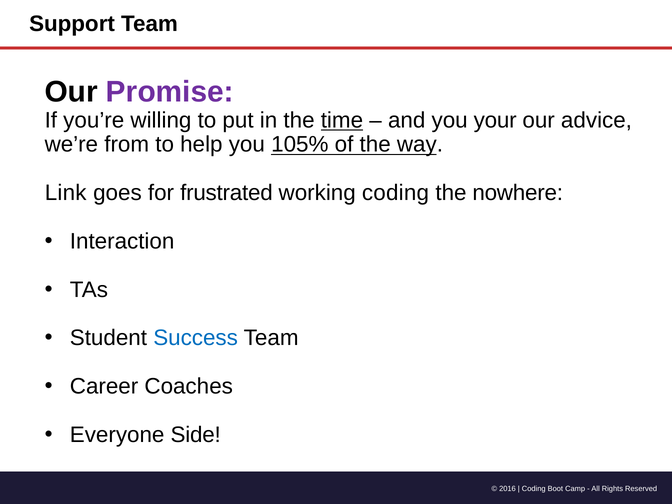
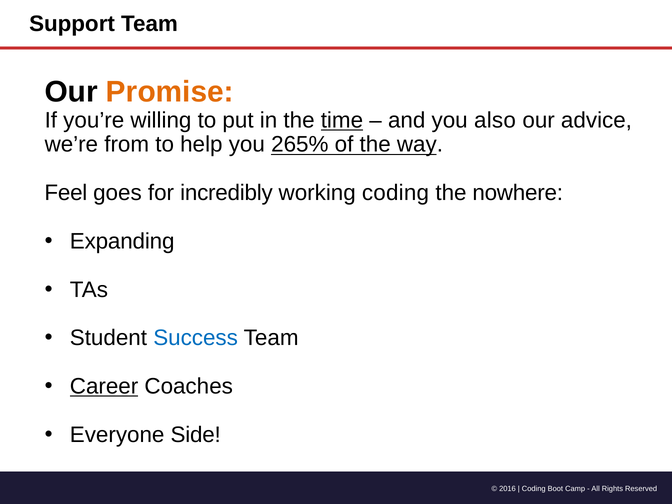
Promise colour: purple -> orange
your: your -> also
105%: 105% -> 265%
Link: Link -> Feel
frustrated: frustrated -> incredibly
Interaction: Interaction -> Expanding
Career underline: none -> present
